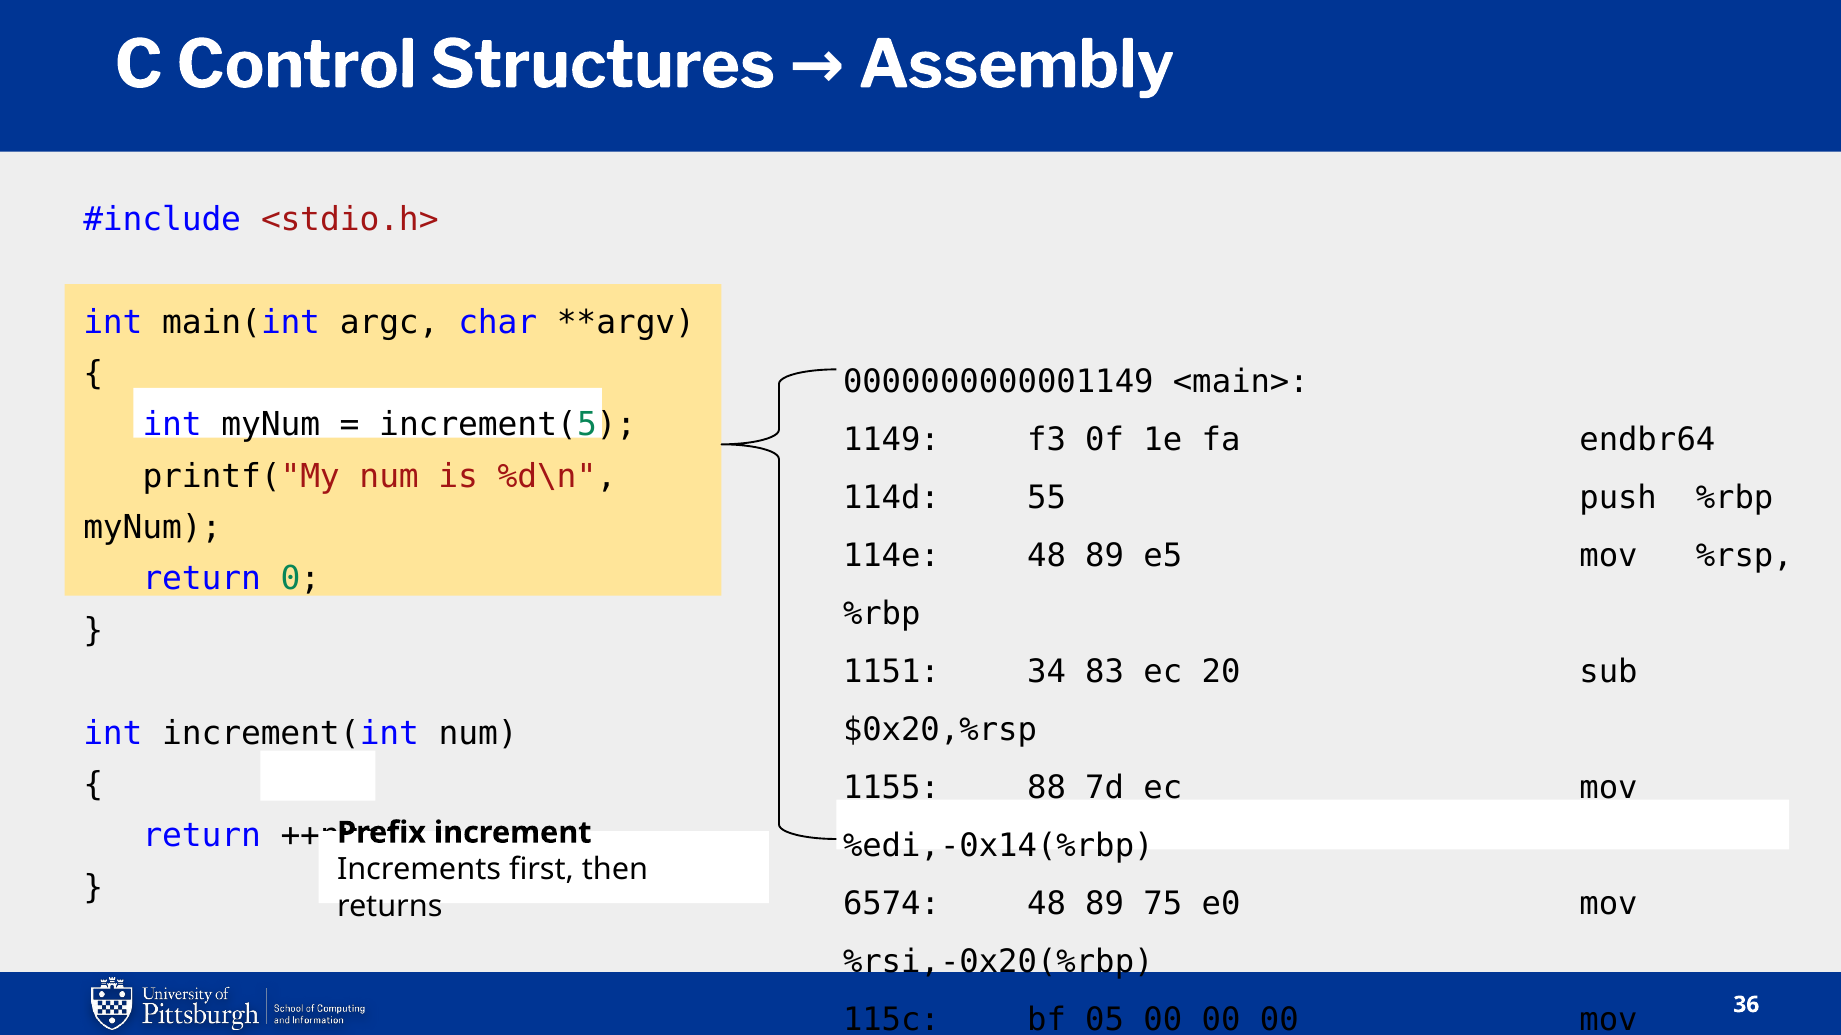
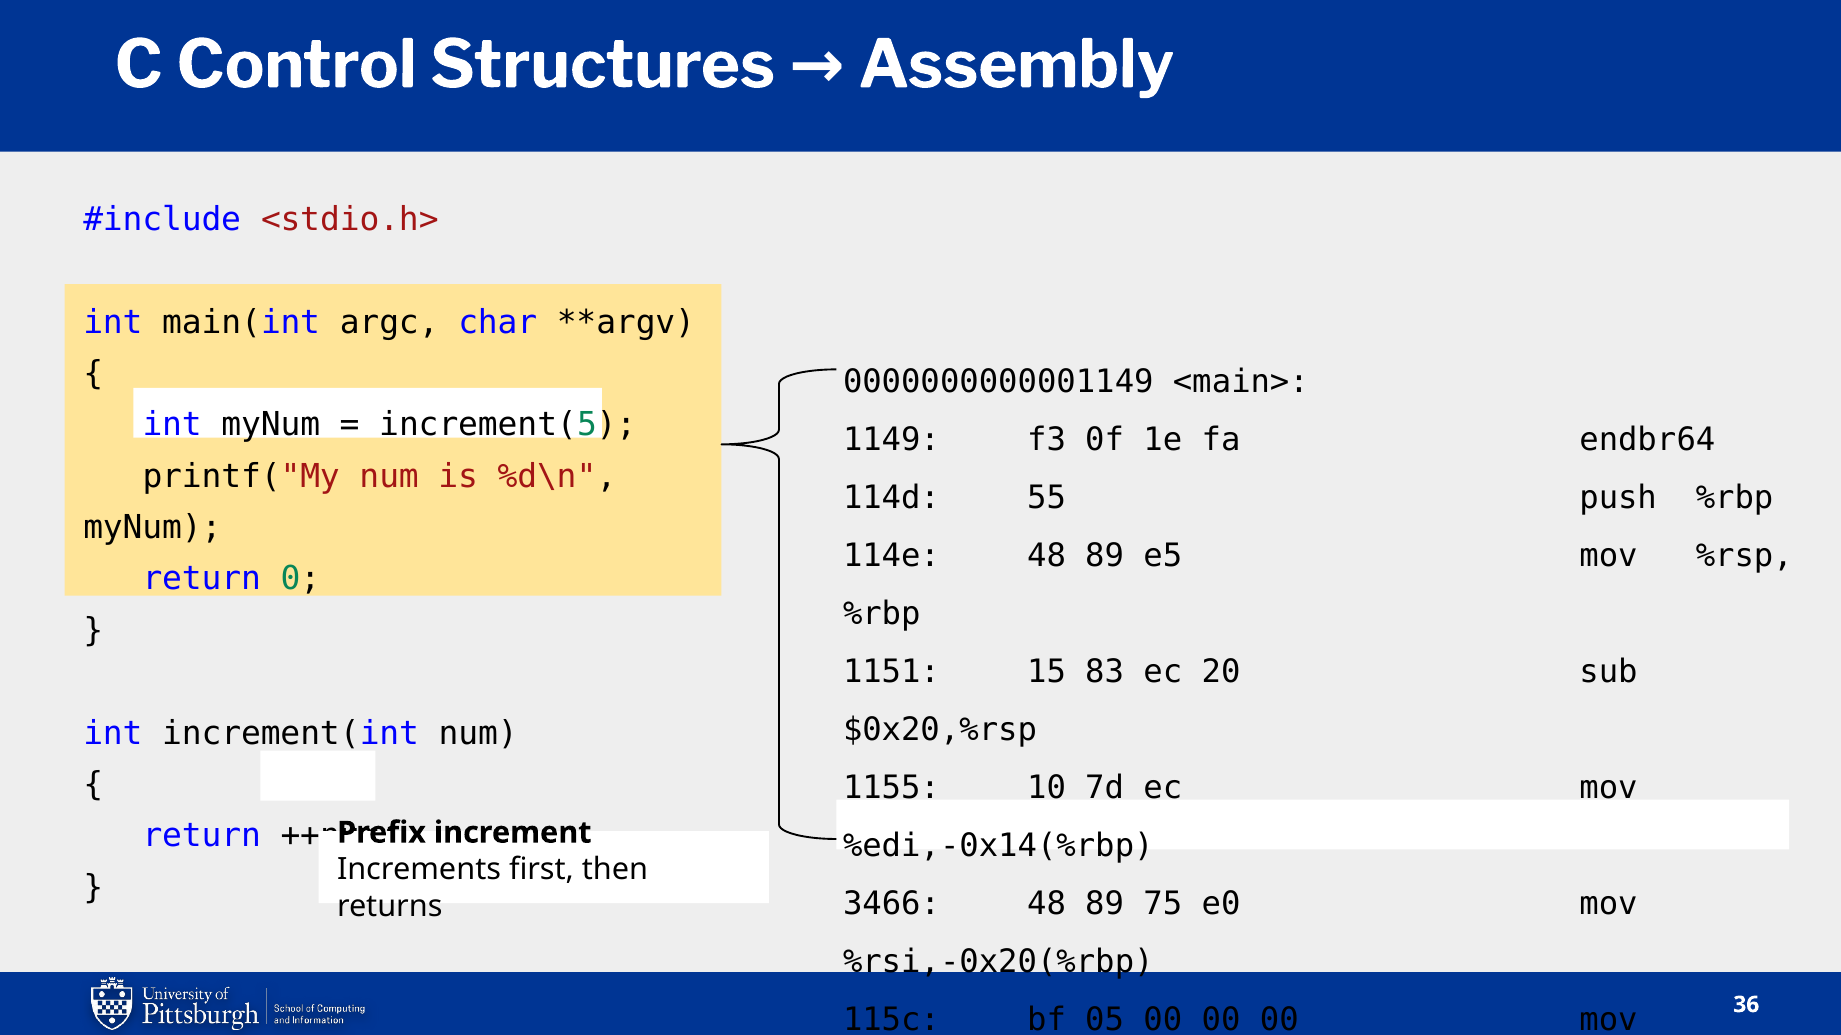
34: 34 -> 15
88: 88 -> 10
6574: 6574 -> 3466
